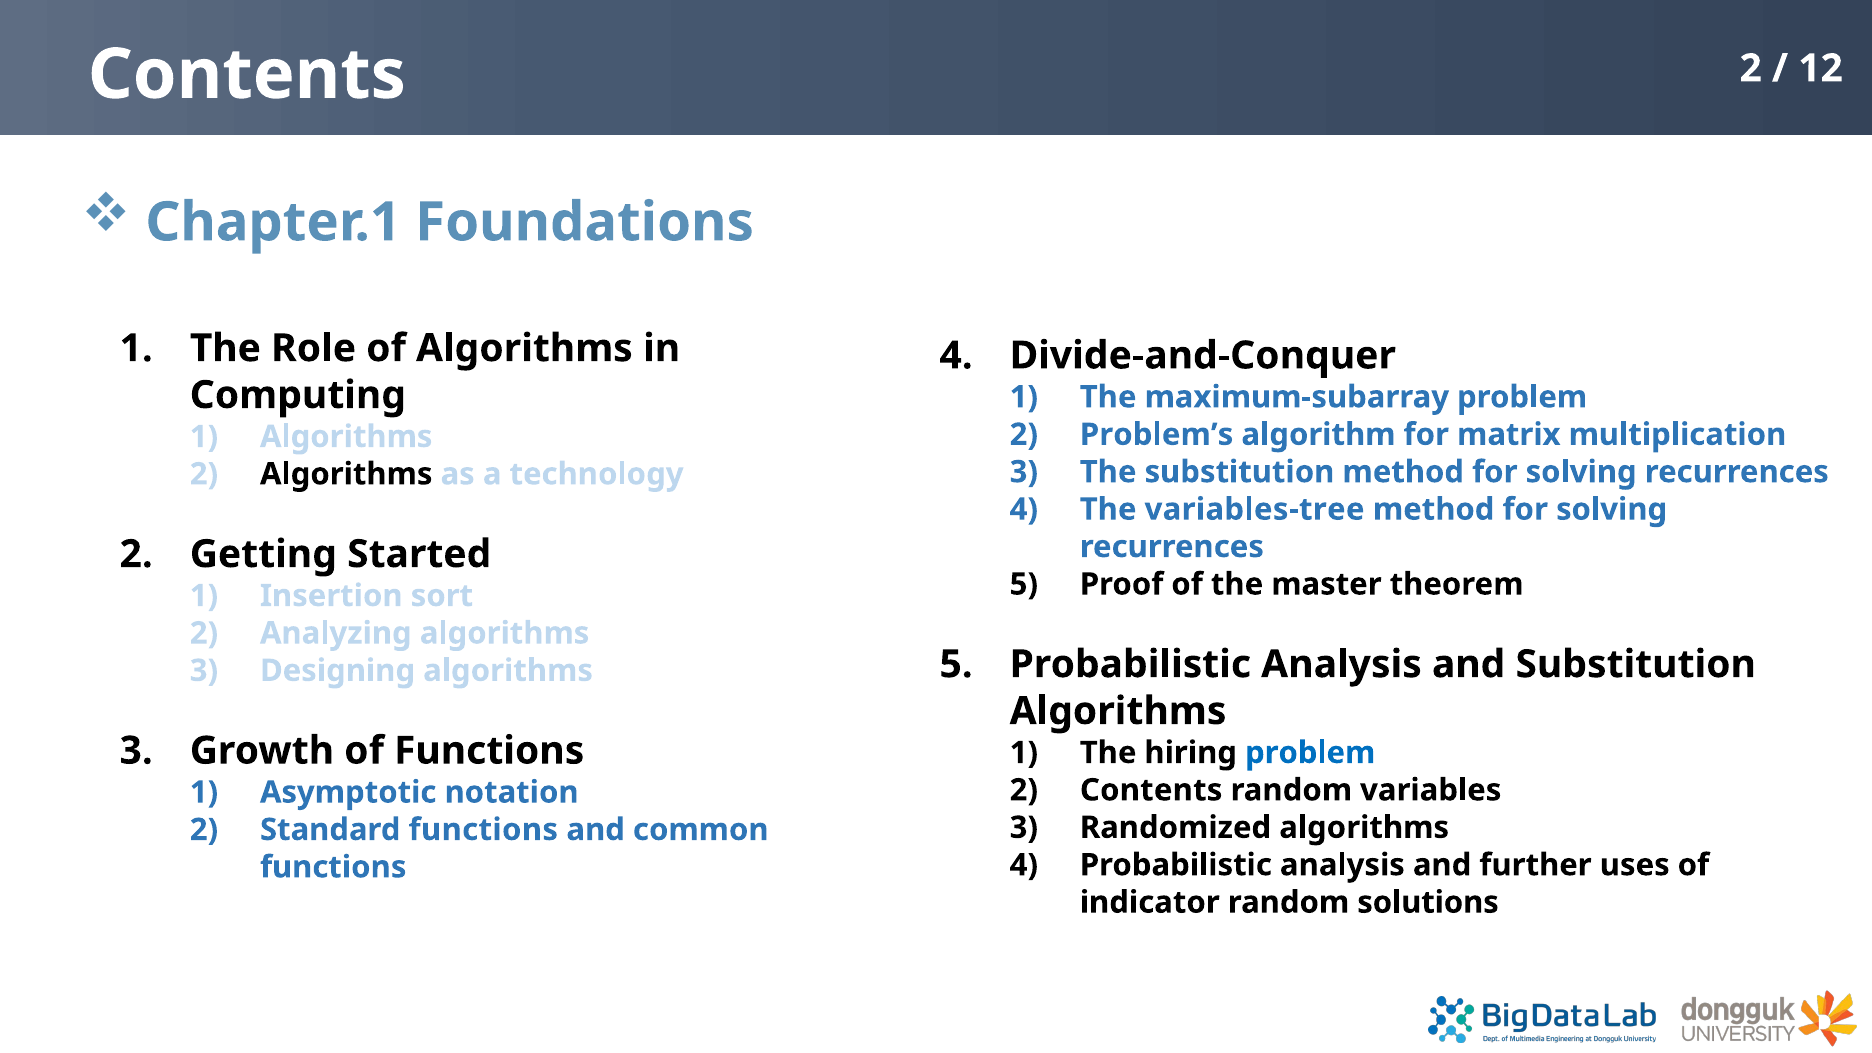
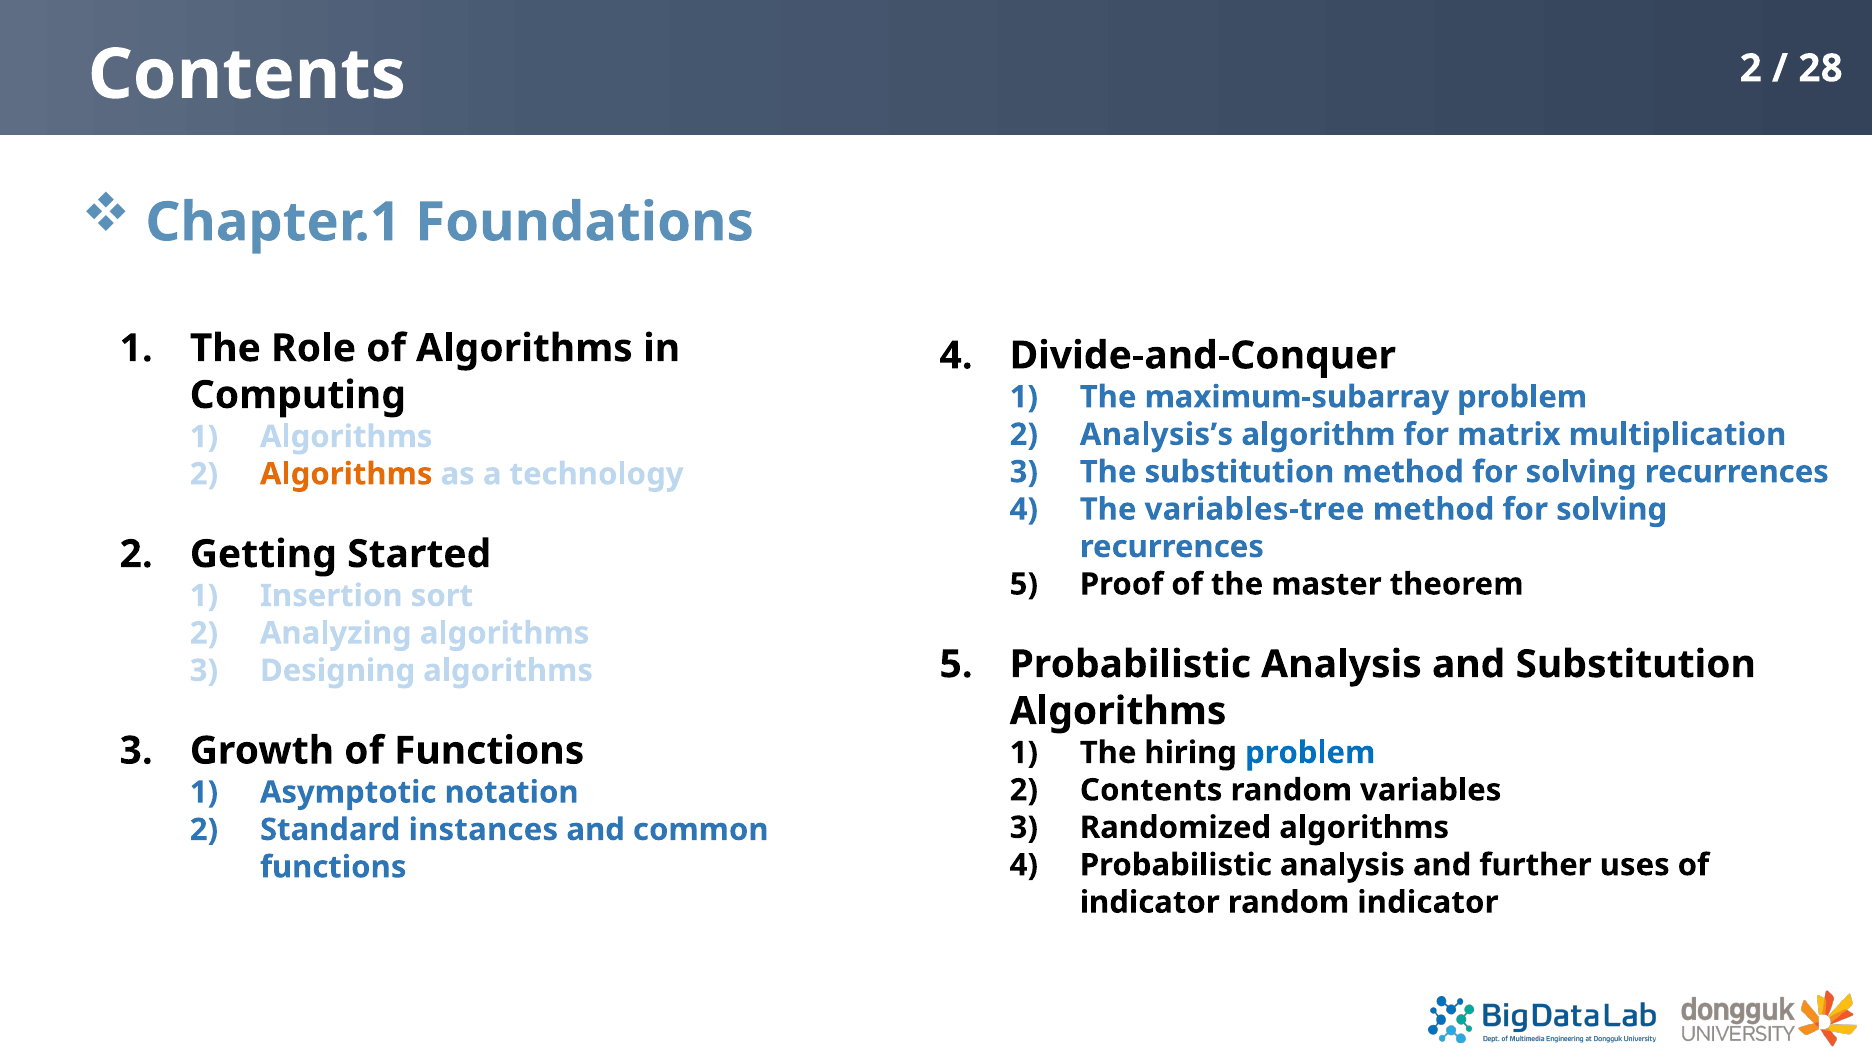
12: 12 -> 28
Problem’s: Problem’s -> Analysis’s
Algorithms at (346, 474) colour: black -> orange
Standard functions: functions -> instances
random solutions: solutions -> indicator
